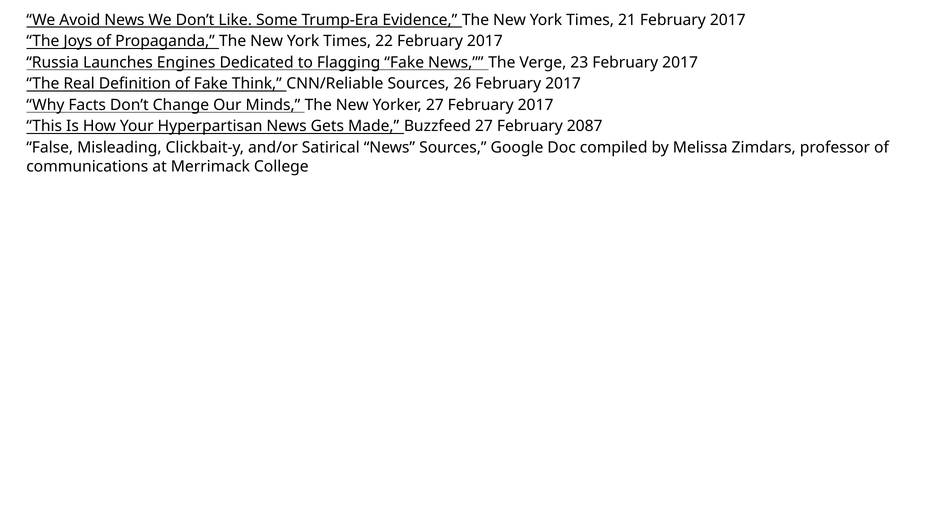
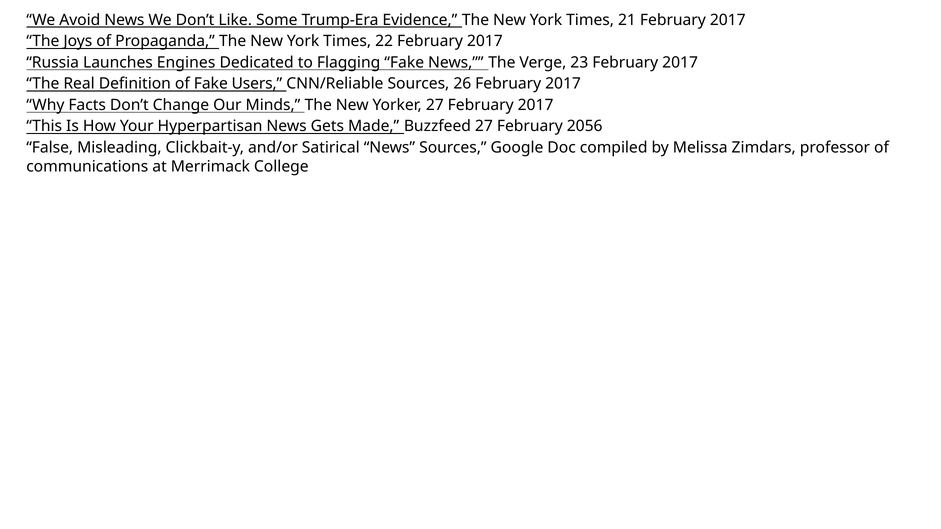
Think: Think -> Users
2087: 2087 -> 2056
